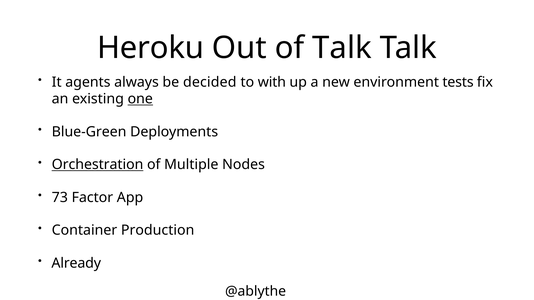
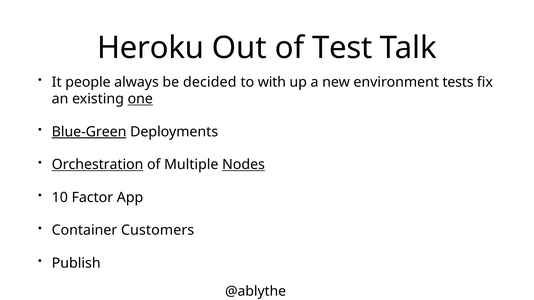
of Talk: Talk -> Test
agents: agents -> people
Blue-Green underline: none -> present
Nodes underline: none -> present
73: 73 -> 10
Production: Production -> Customers
Already: Already -> Publish
